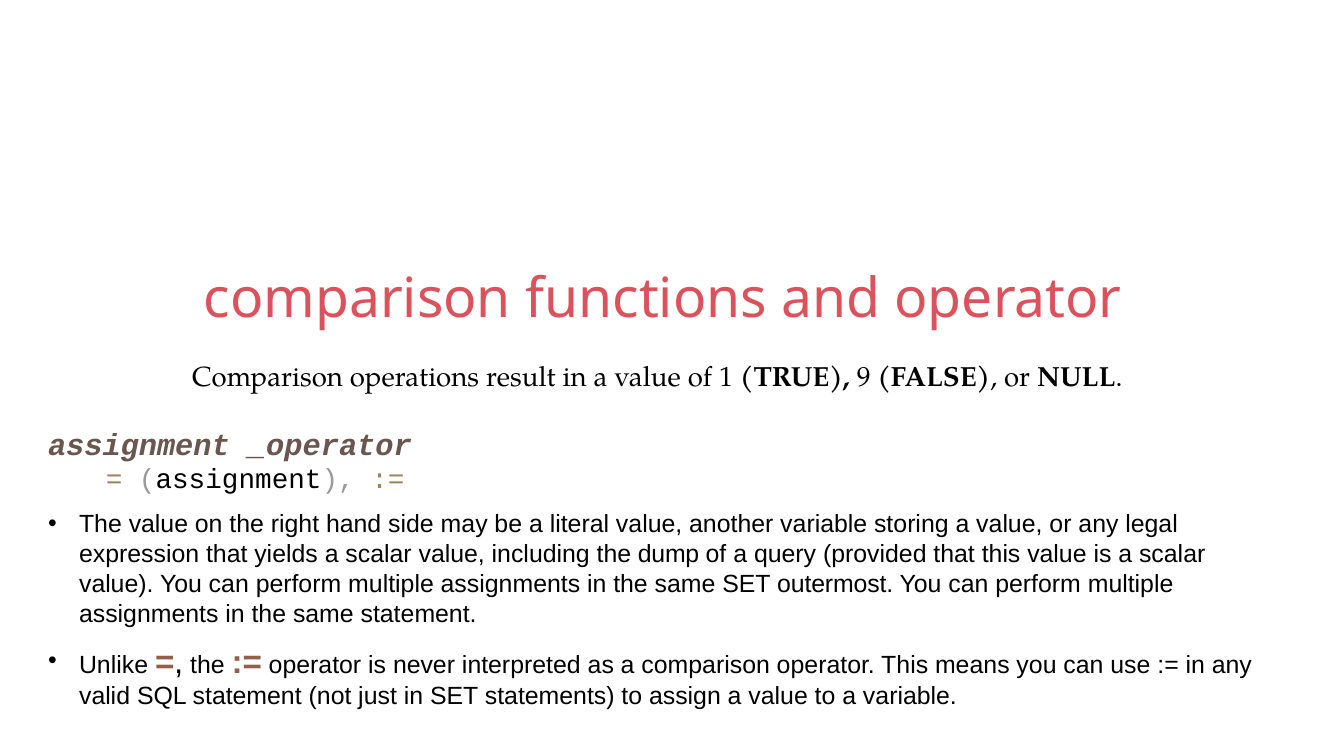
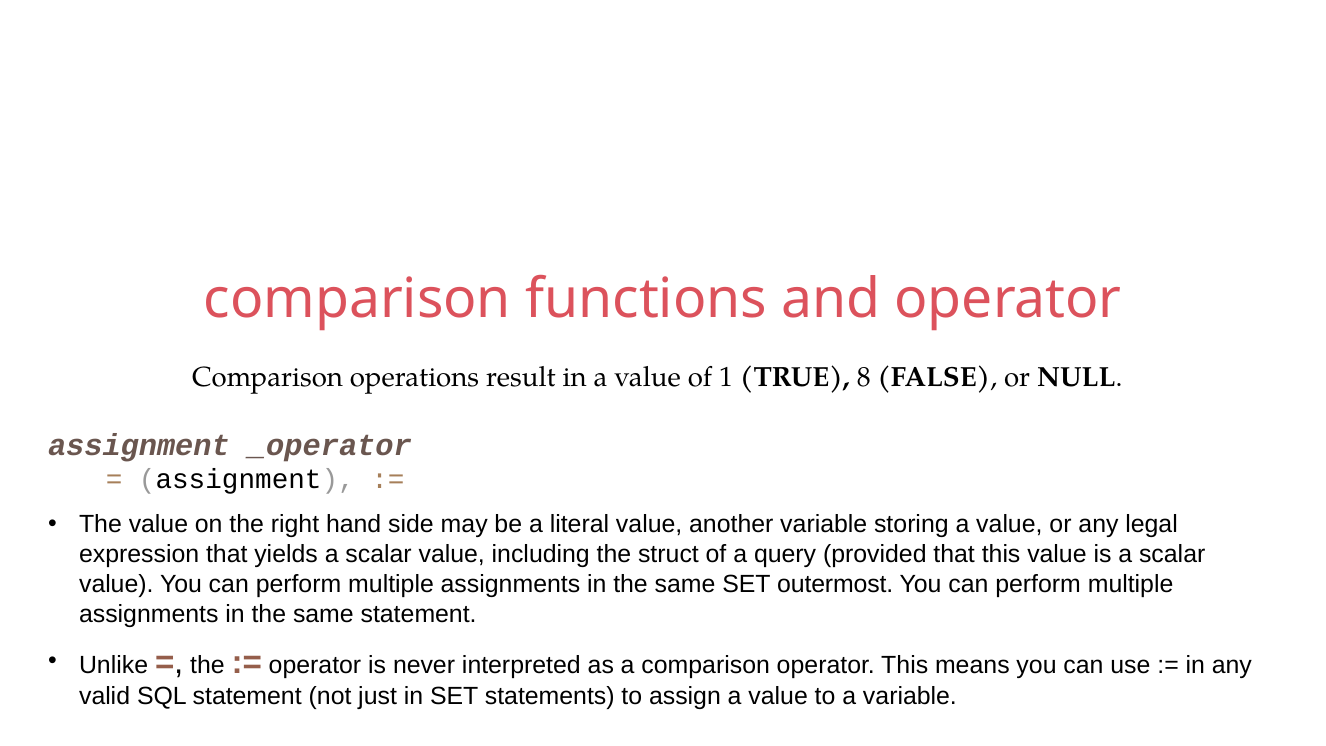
9: 9 -> 8
dump: dump -> struct
